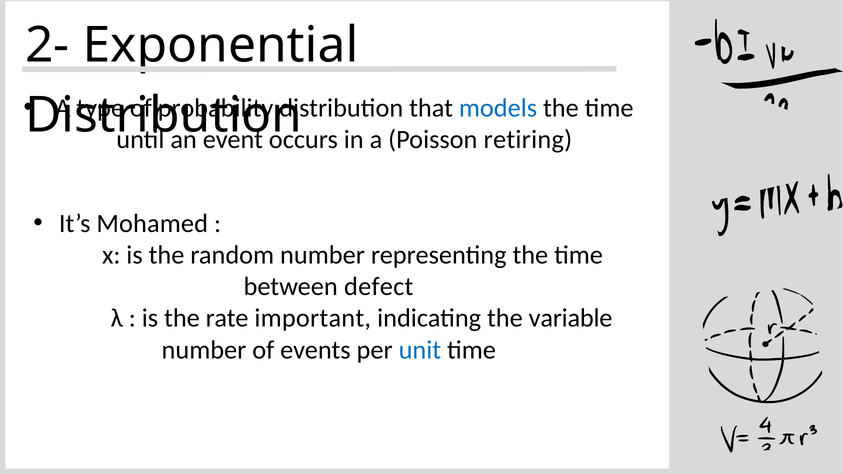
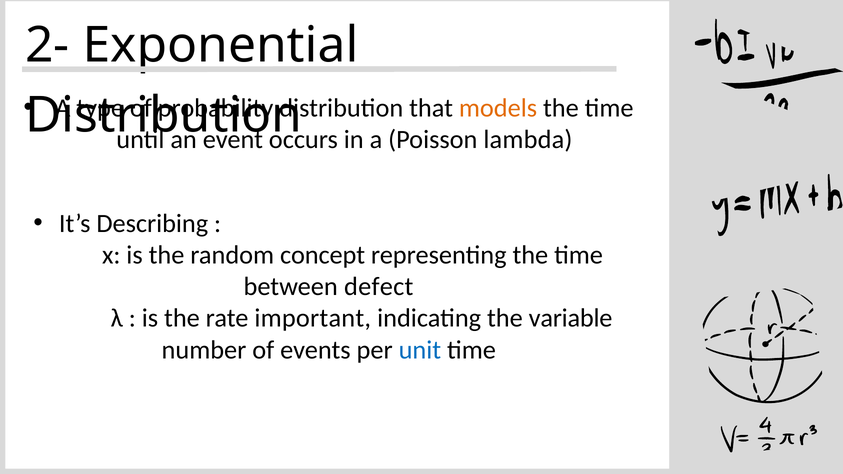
models colour: blue -> orange
retiring: retiring -> lambda
Mohamed: Mohamed -> Describing
random number: number -> concept
